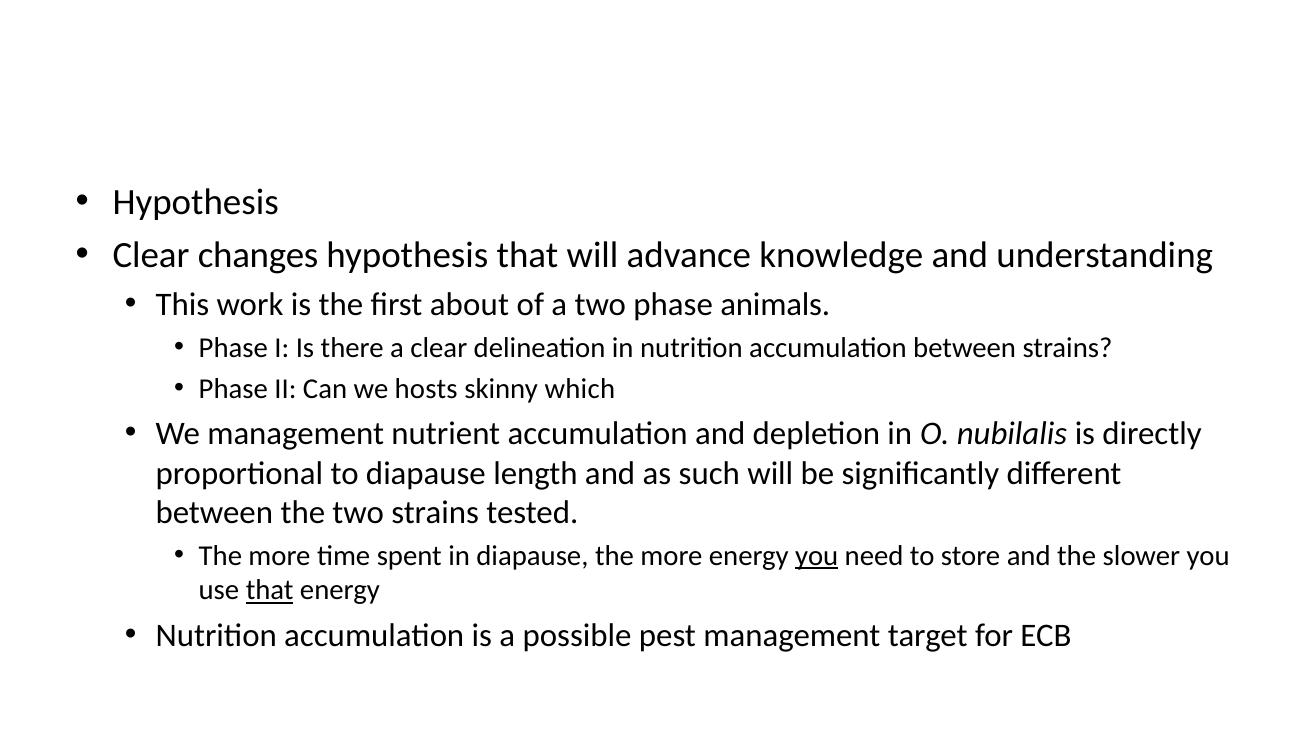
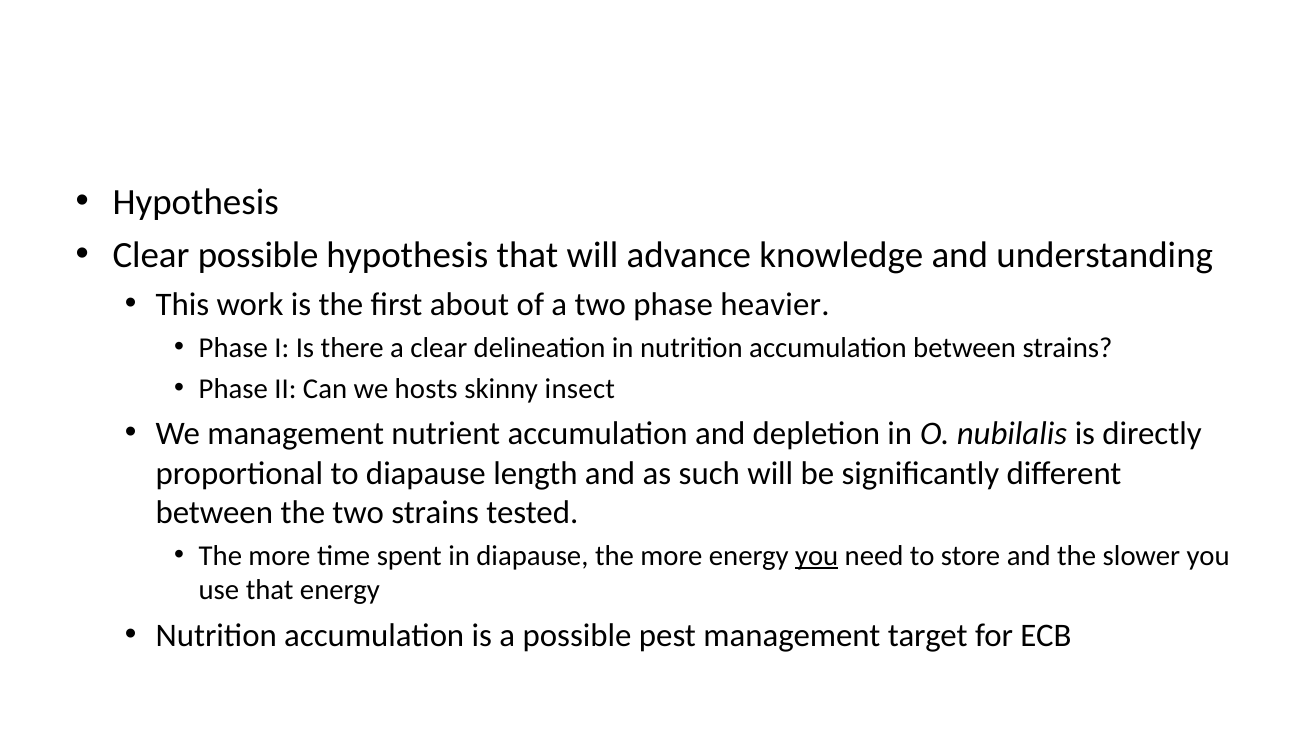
Clear changes: changes -> possible
animals: animals -> heavier
which: which -> insect
that at (270, 590) underline: present -> none
